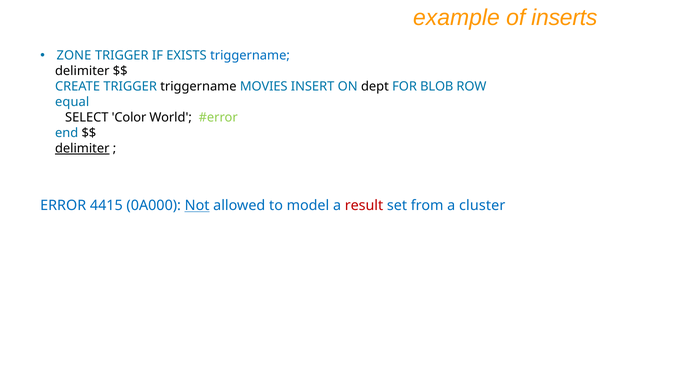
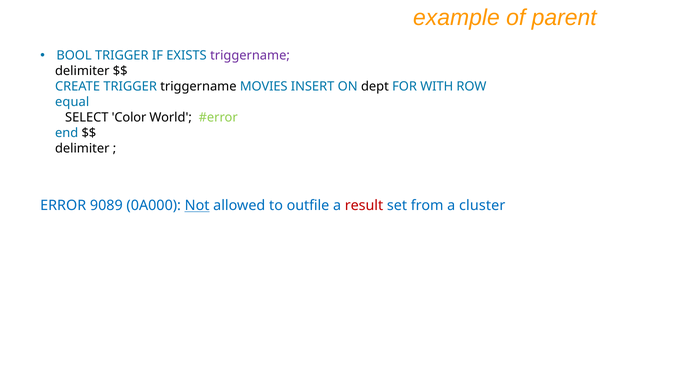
inserts: inserts -> parent
ZONE: ZONE -> BOOL
triggername at (250, 56) colour: blue -> purple
BLOB: BLOB -> WITH
delimiter at (82, 149) underline: present -> none
4415: 4415 -> 9089
model: model -> outfile
